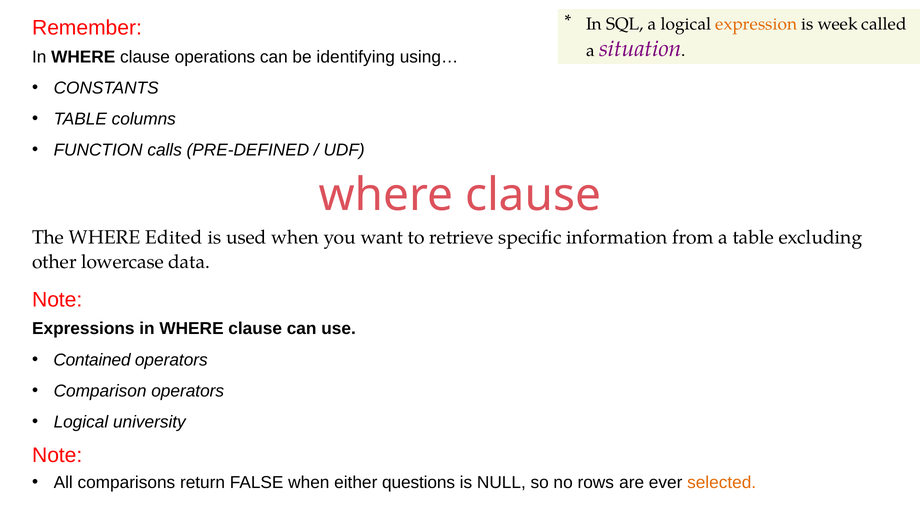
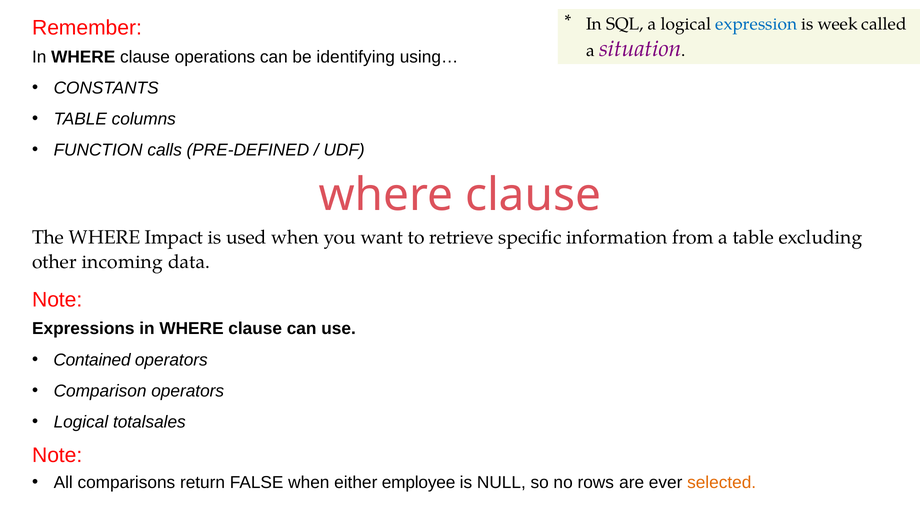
expression colour: orange -> blue
Edited: Edited -> Impact
lowercase: lowercase -> incoming
university: university -> totalsales
questions: questions -> employee
